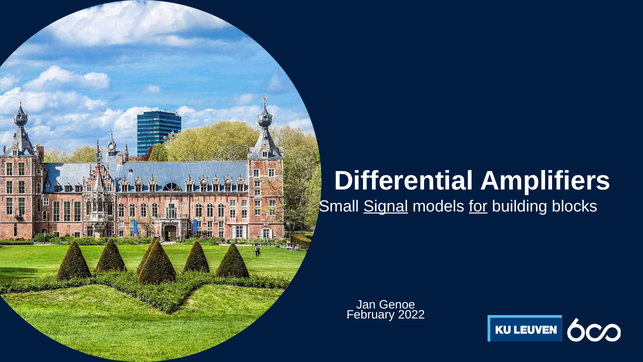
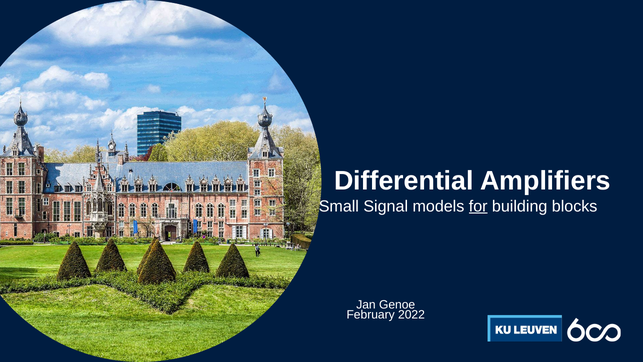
Signal underline: present -> none
